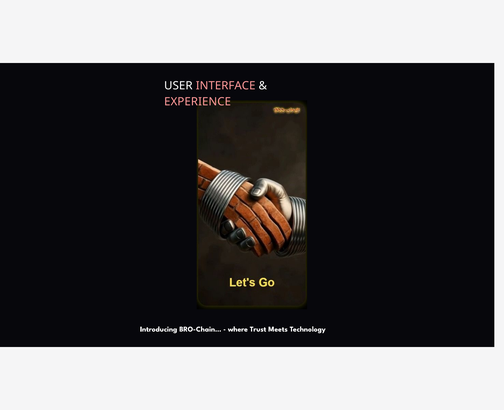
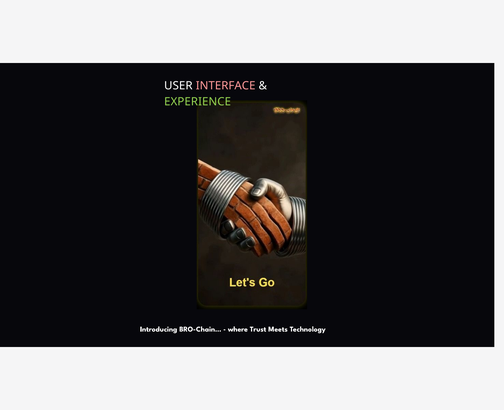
EXPERIENCE colour: pink -> light green
